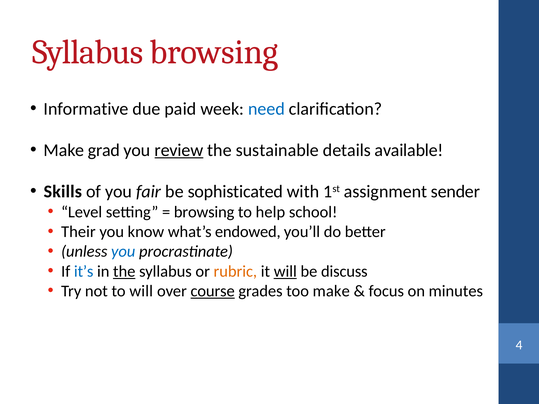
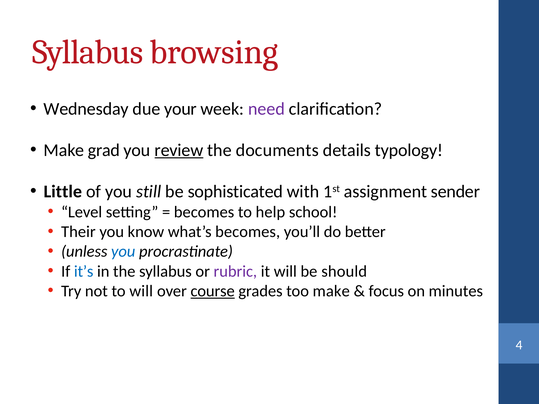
Informative: Informative -> Wednesday
paid: paid -> your
need colour: blue -> purple
sustainable: sustainable -> documents
available: available -> typology
Skills: Skills -> Little
fair: fair -> still
browsing at (204, 212): browsing -> becomes
what’s endowed: endowed -> becomes
the at (124, 271) underline: present -> none
rubric colour: orange -> purple
will at (285, 271) underline: present -> none
discuss: discuss -> should
